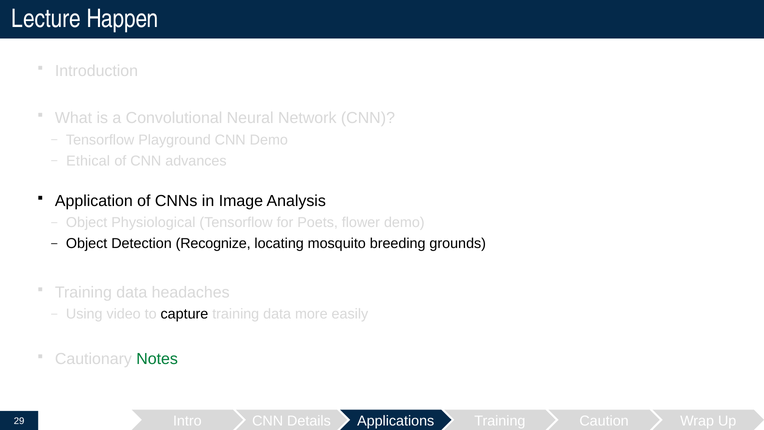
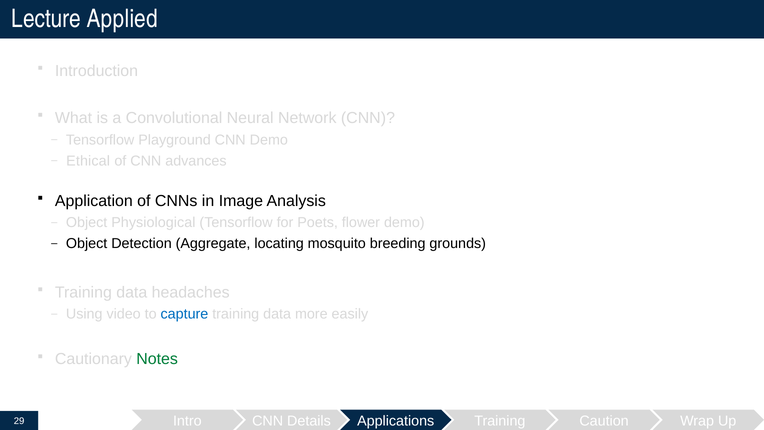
Happen: Happen -> Applied
Recognize: Recognize -> Aggregate
capture colour: black -> blue
